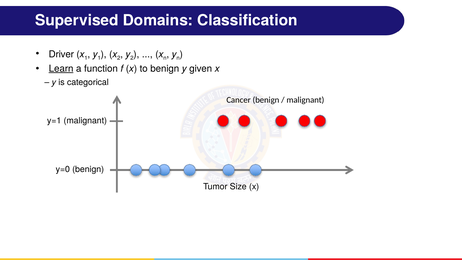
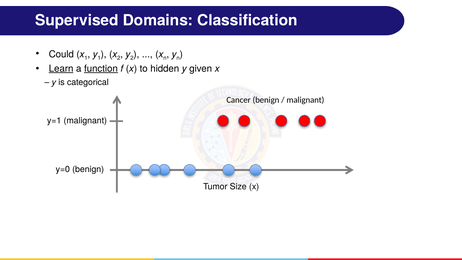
Driver: Driver -> Could
function underline: none -> present
to benign: benign -> hidden
